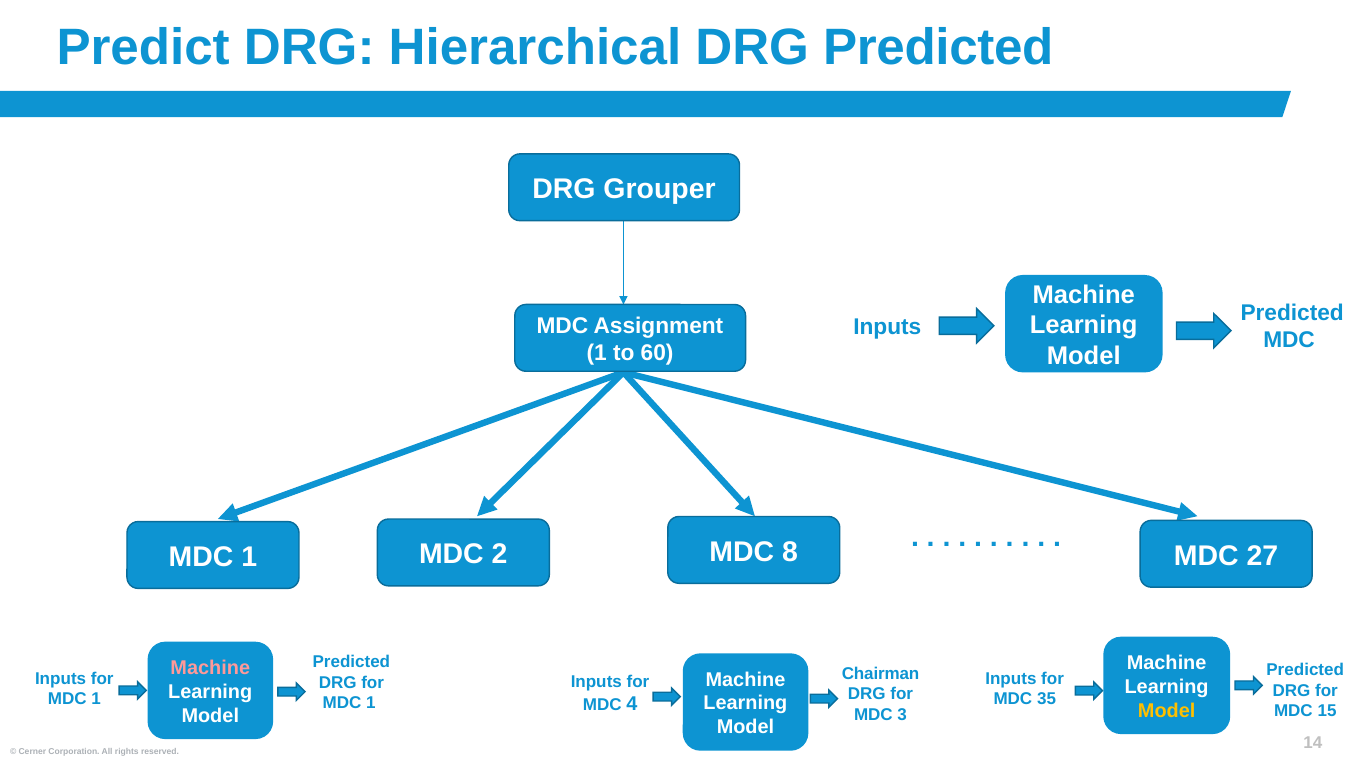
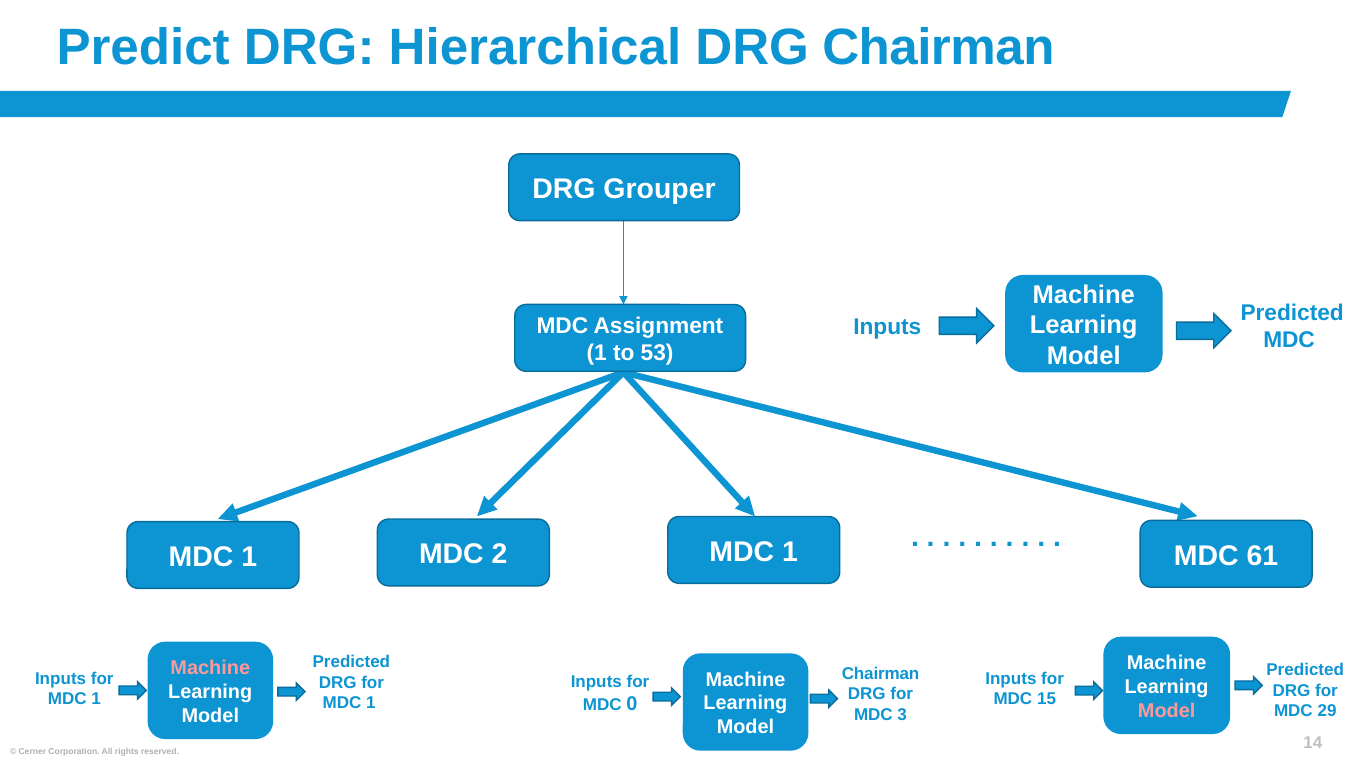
DRG Predicted: Predicted -> Chairman
60: 60 -> 53
8 at (790, 552): 8 -> 1
27: 27 -> 61
35: 35 -> 15
4: 4 -> 0
Model at (1167, 711) colour: yellow -> pink
15: 15 -> 29
